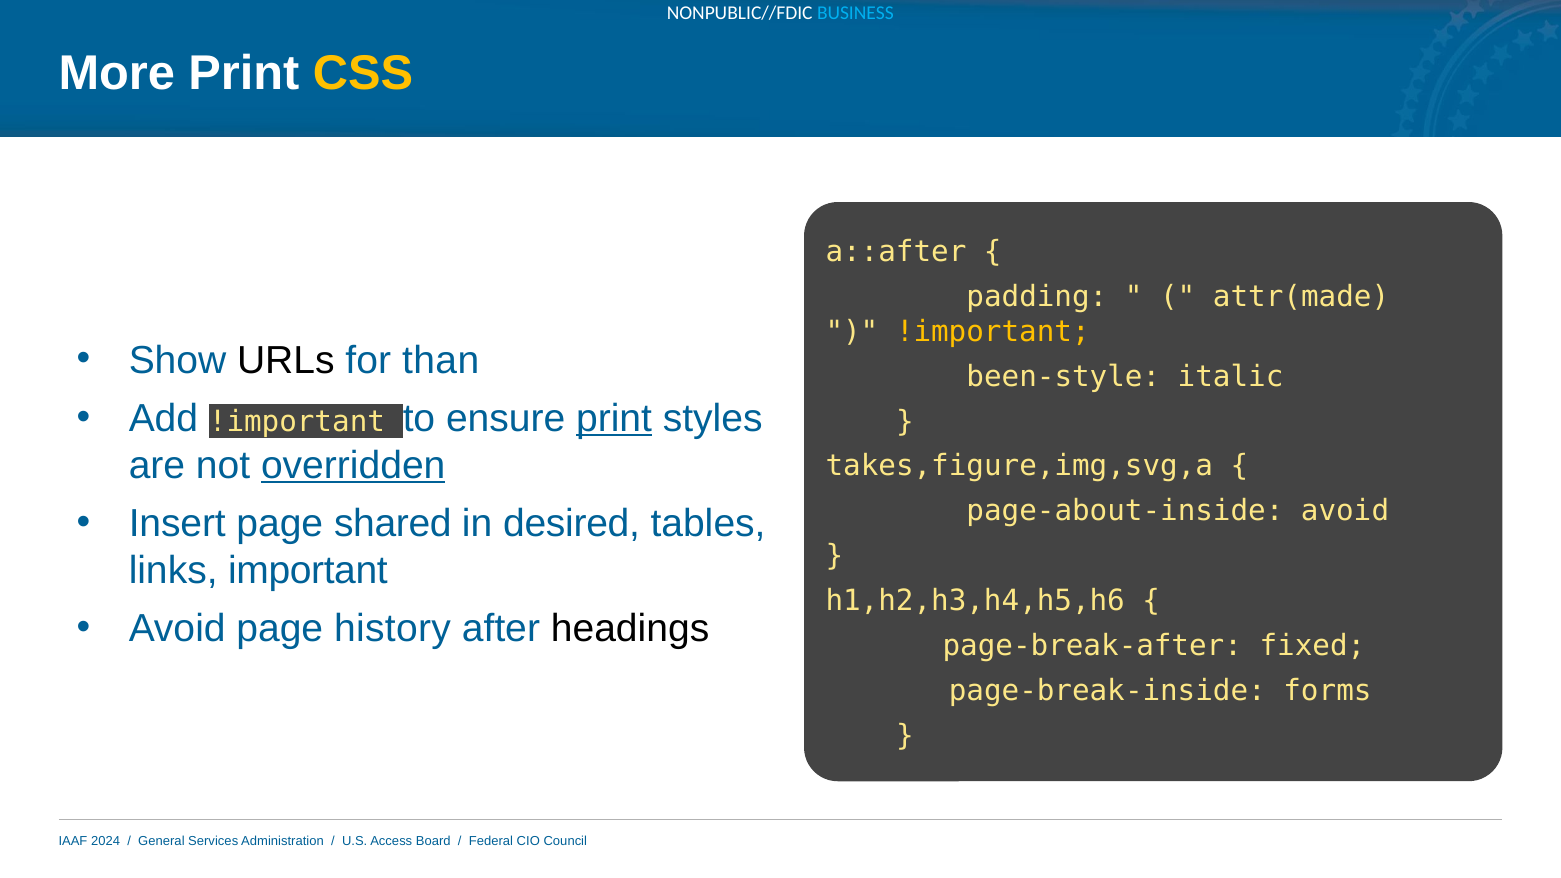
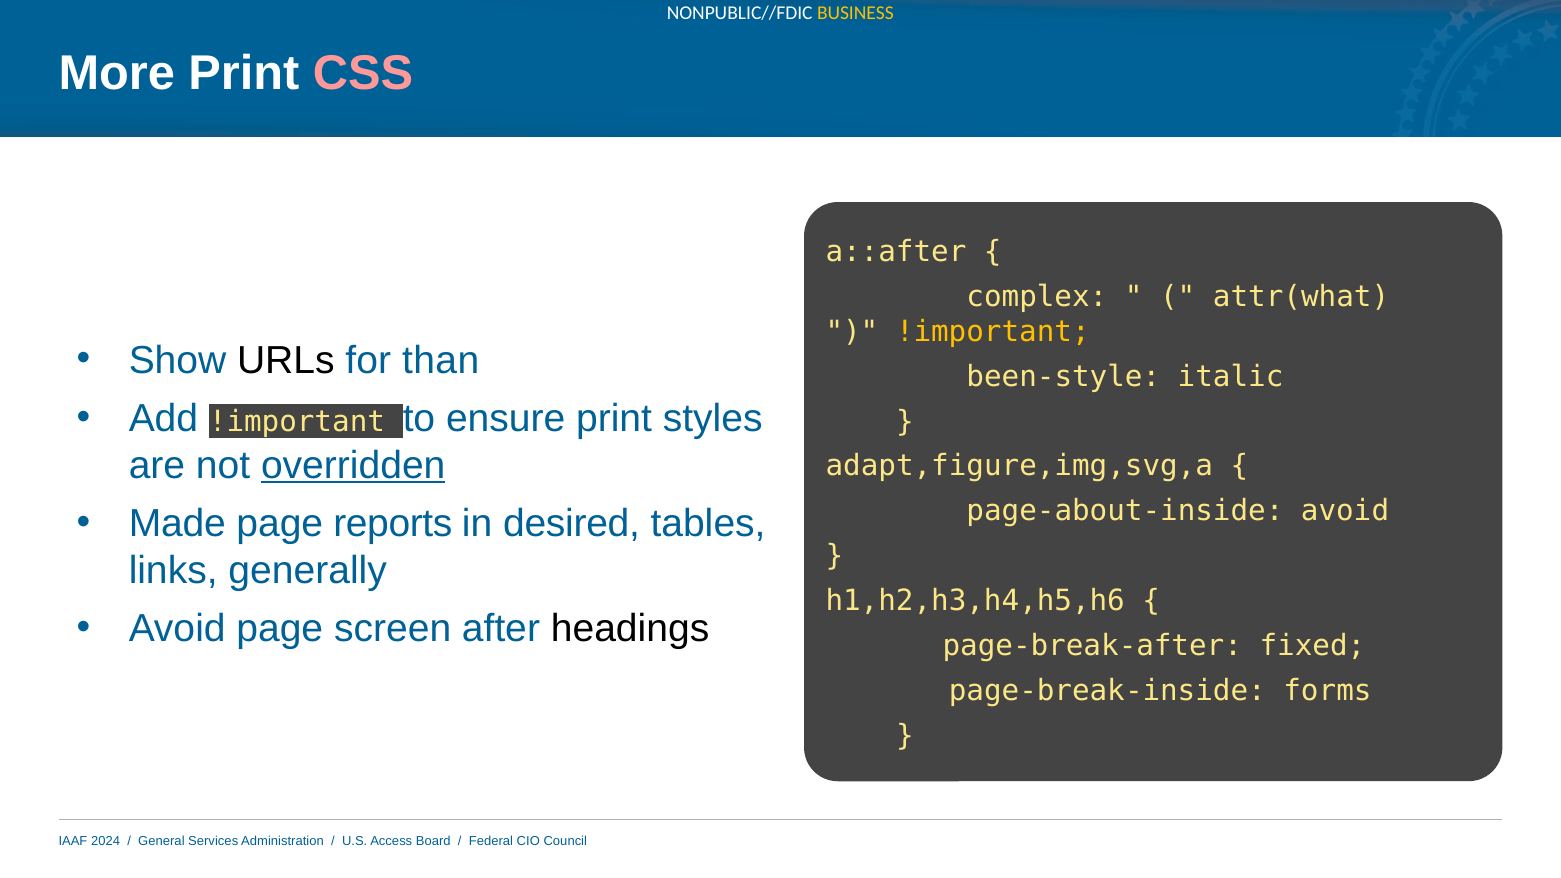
BUSINESS colour: light blue -> yellow
CSS colour: yellow -> pink
padding: padding -> complex
attr(made: attr(made -> attr(what
print at (614, 418) underline: present -> none
takes,figure,img,svg,a: takes,figure,img,svg,a -> adapt,figure,img,svg,a
Insert: Insert -> Made
shared: shared -> reports
important: important -> generally
history: history -> screen
